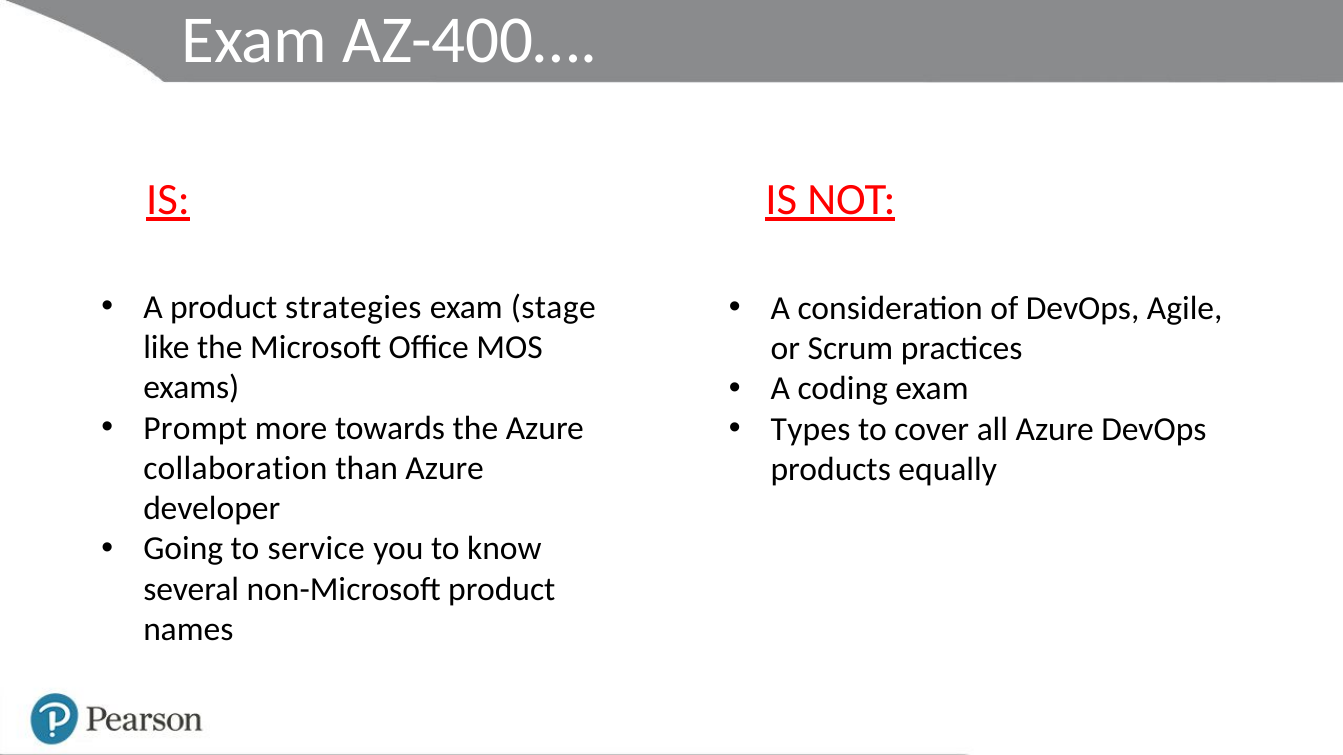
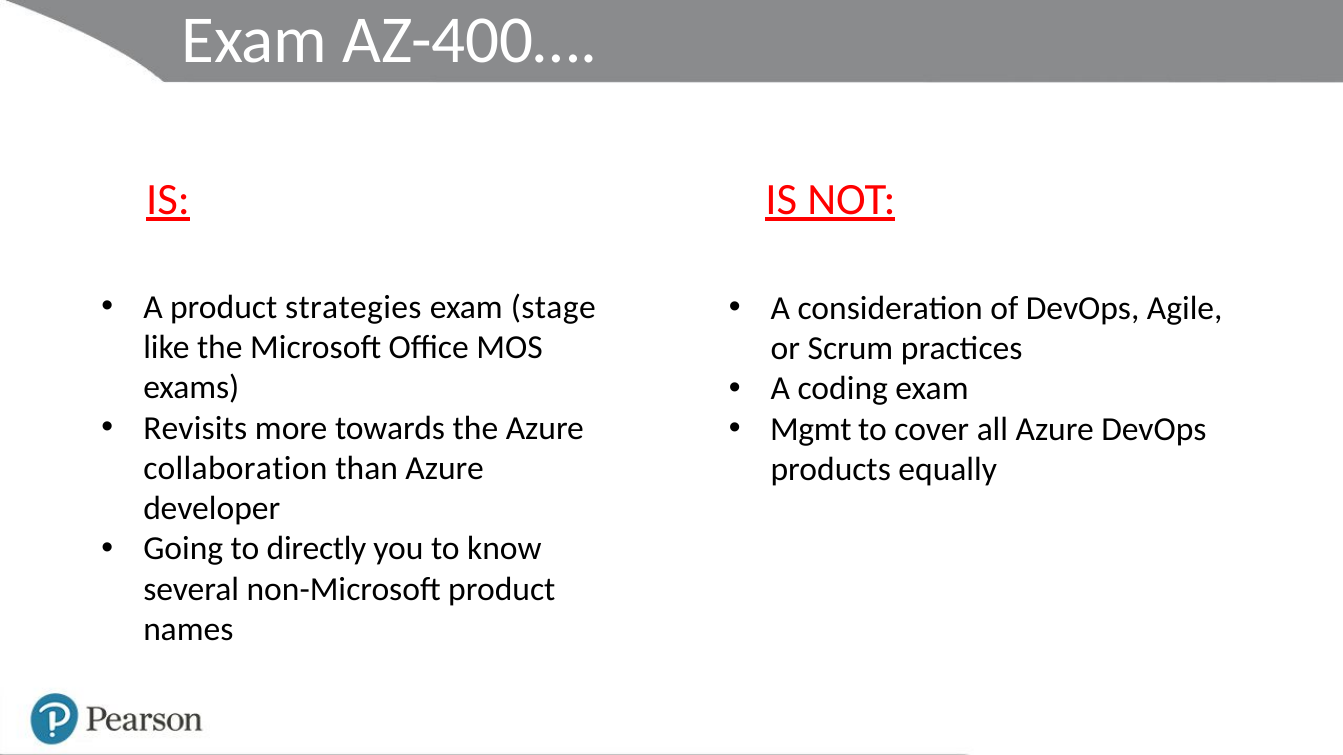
Prompt: Prompt -> Revisits
Types: Types -> Mgmt
service: service -> directly
